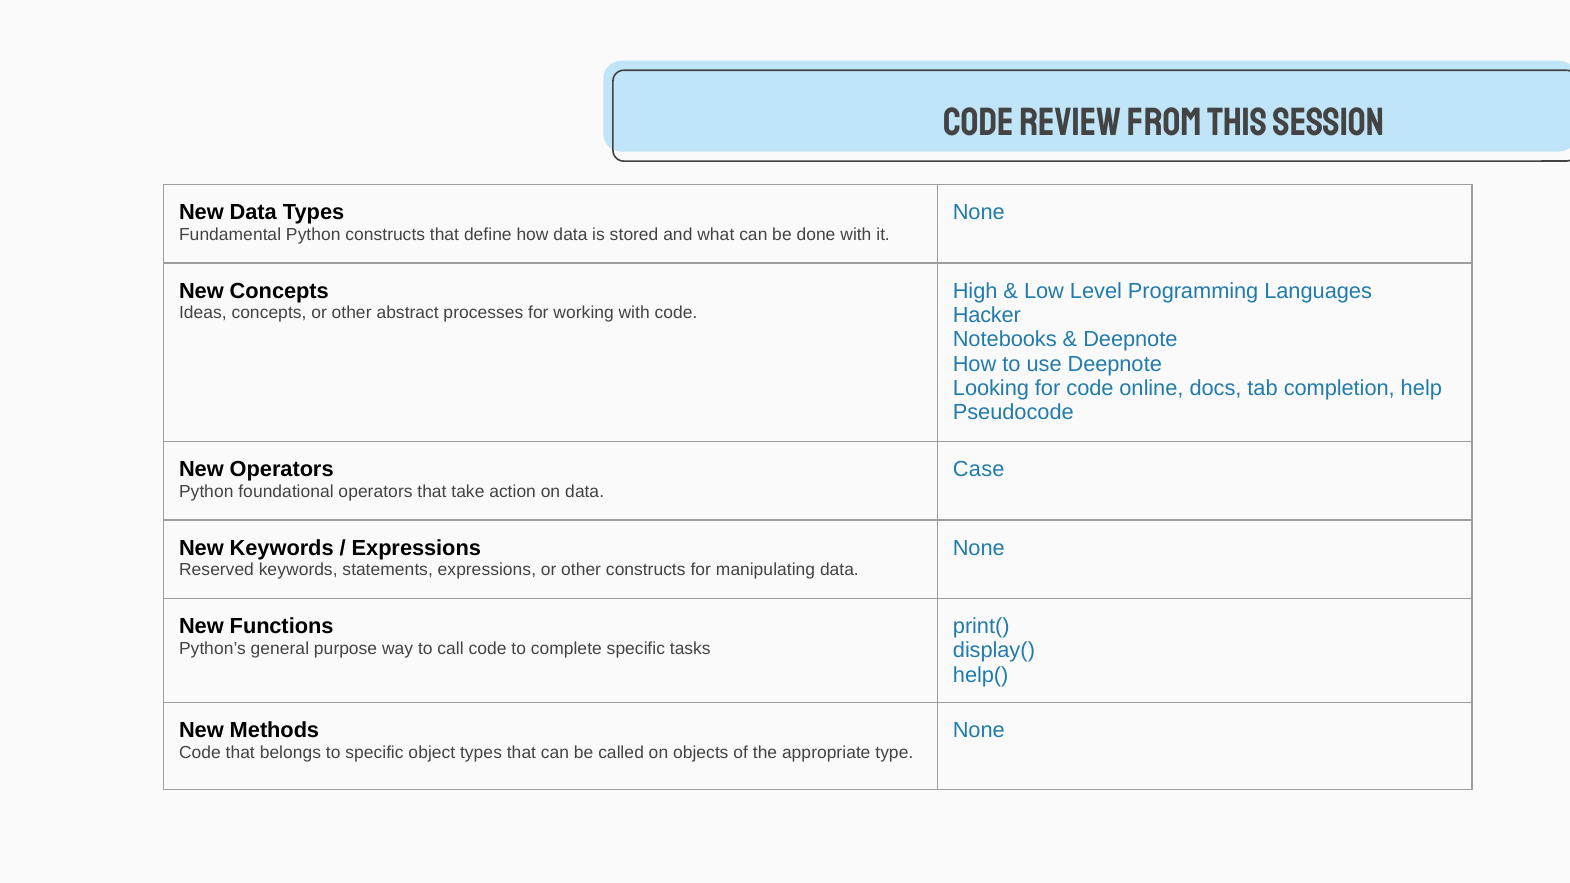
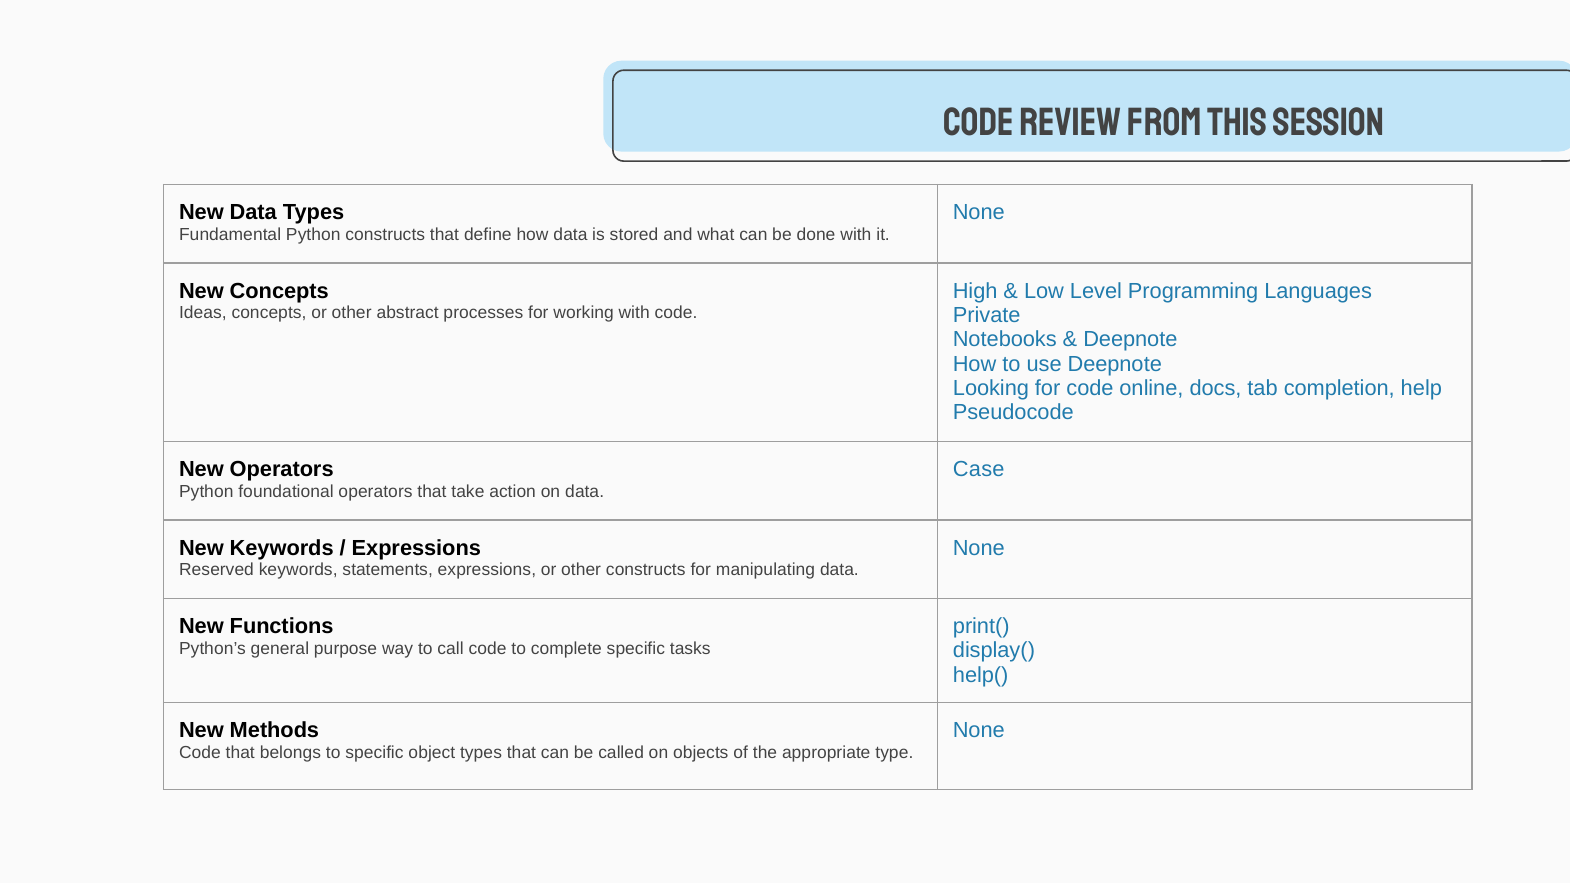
Hacker: Hacker -> Private
